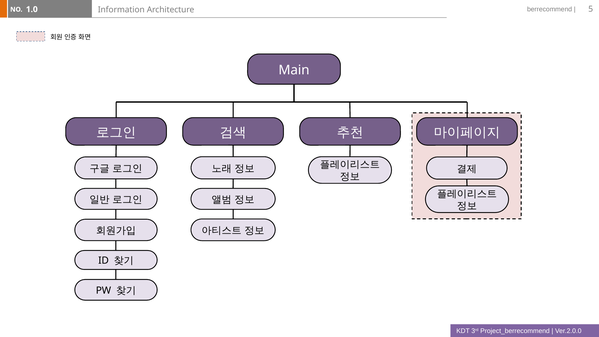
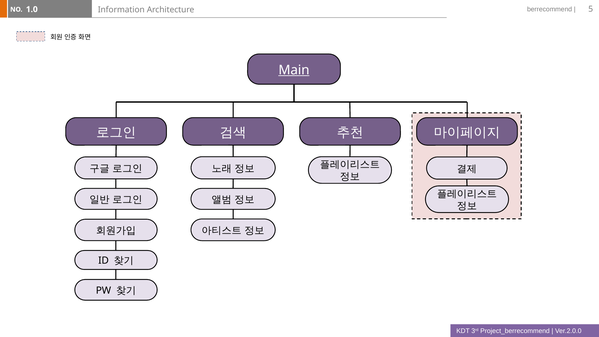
Main underline: none -> present
